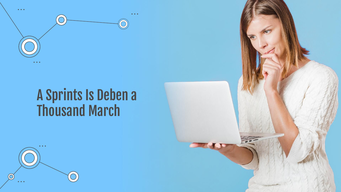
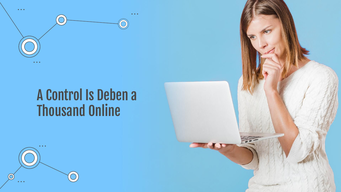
Sprints: Sprints -> Control
March: March -> Online
